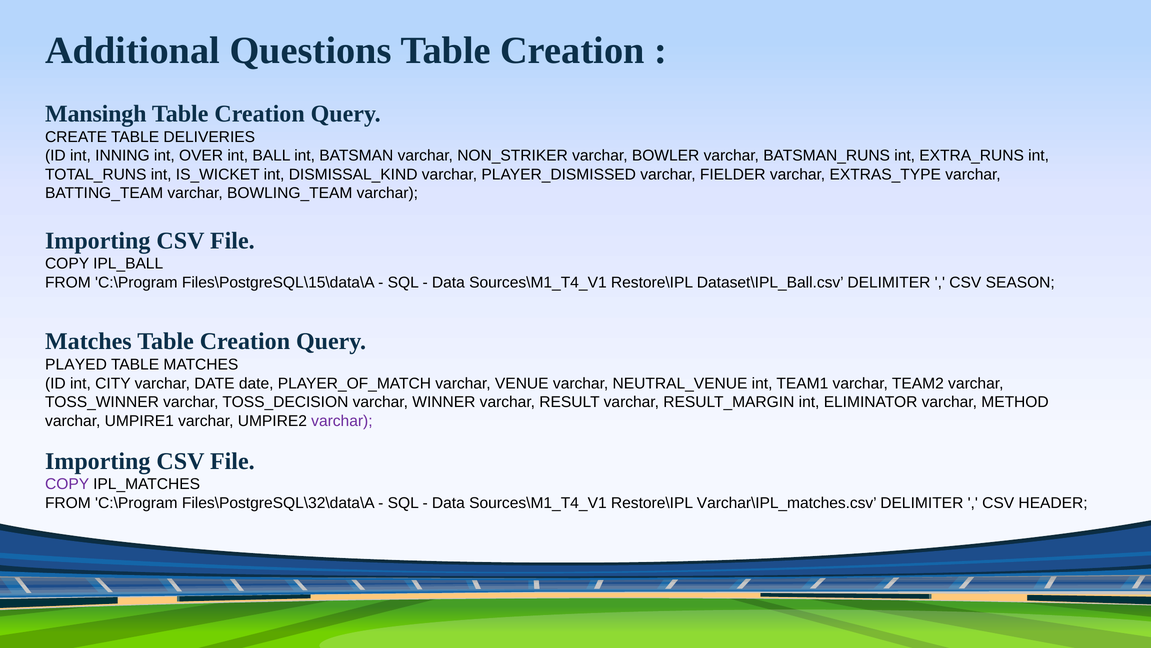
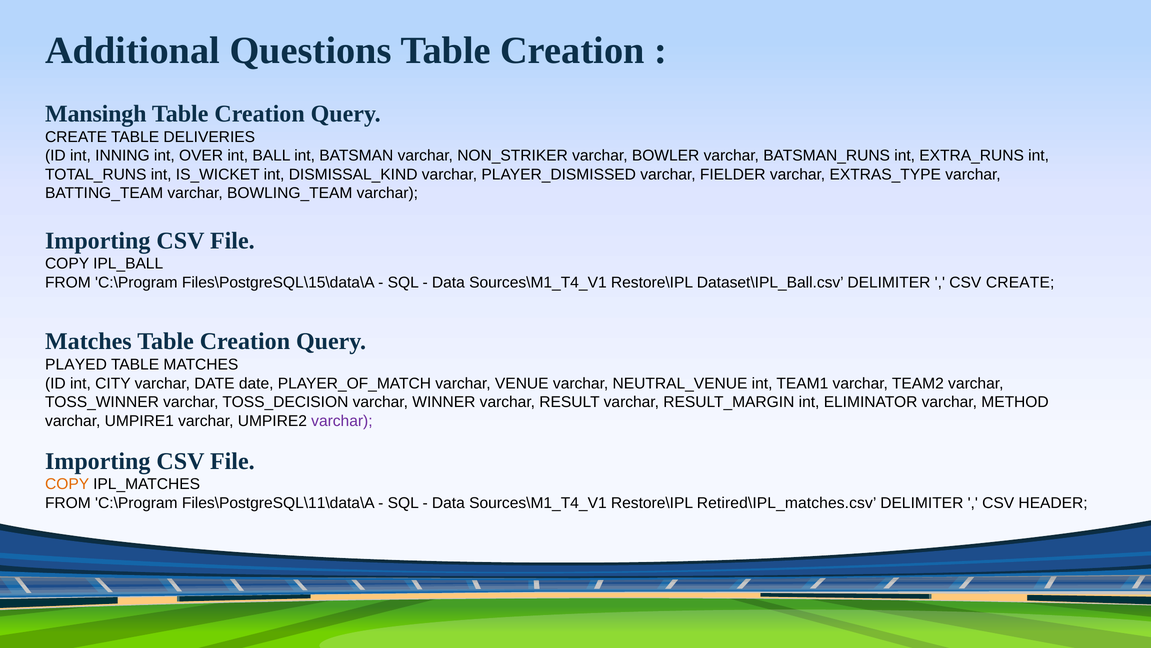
CSV SEASON: SEASON -> CREATE
COPY at (67, 484) colour: purple -> orange
Files\PostgreSQL\32\data\A: Files\PostgreSQL\32\data\A -> Files\PostgreSQL\11\data\A
Varchar\IPL_matches.csv: Varchar\IPL_matches.csv -> Retired\IPL_matches.csv
